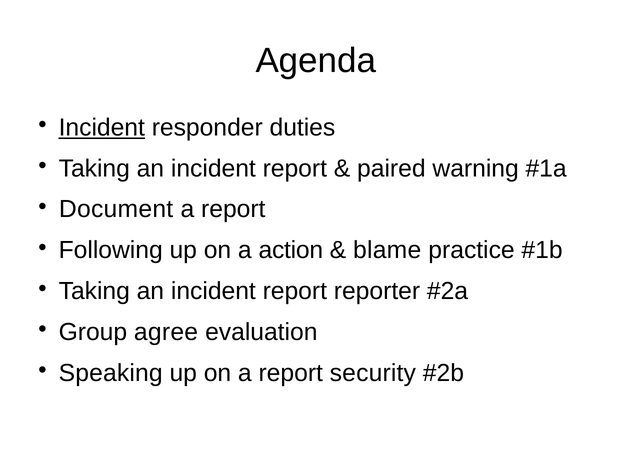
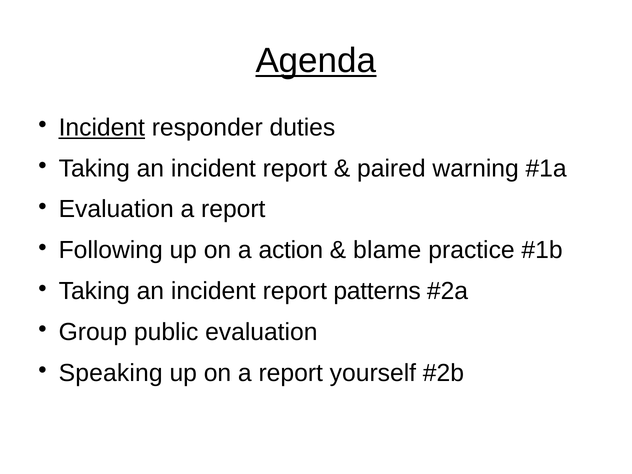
Agenda underline: none -> present
Document at (116, 209): Document -> Evaluation
reporter: reporter -> patterns
agree: agree -> public
security: security -> yourself
